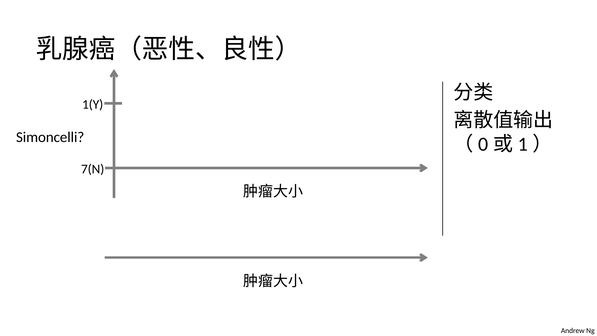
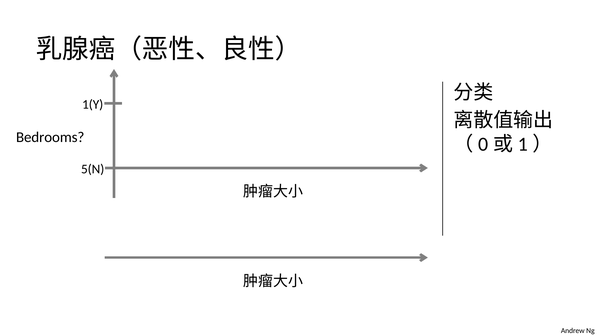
Simoncelli: Simoncelli -> Bedrooms
7(N: 7(N -> 5(N
